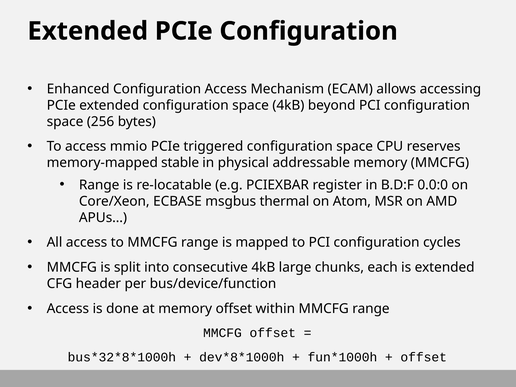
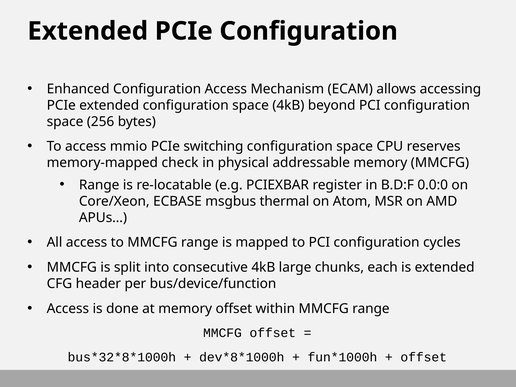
triggered: triggered -> switching
stable: stable -> check
